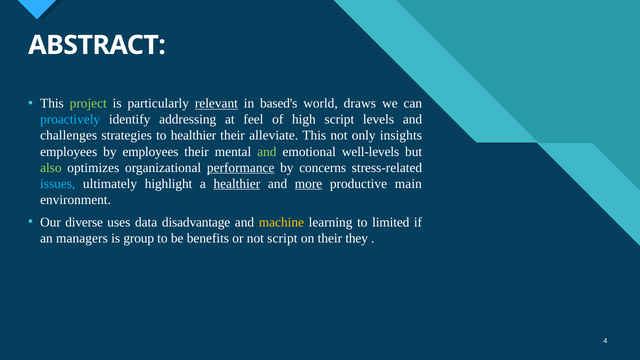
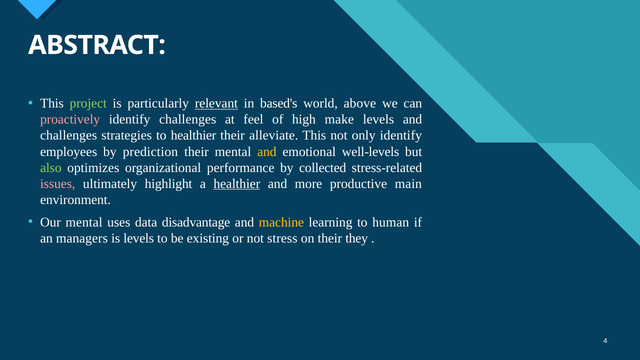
draws: draws -> above
proactively colour: light blue -> pink
identify addressing: addressing -> challenges
high script: script -> make
only insights: insights -> identify
by employees: employees -> prediction
and at (267, 152) colour: light green -> yellow
performance underline: present -> none
concerns: concerns -> collected
issues colour: light blue -> pink
more underline: present -> none
Our diverse: diverse -> mental
limited: limited -> human
is group: group -> levels
benefits: benefits -> existing
not script: script -> stress
